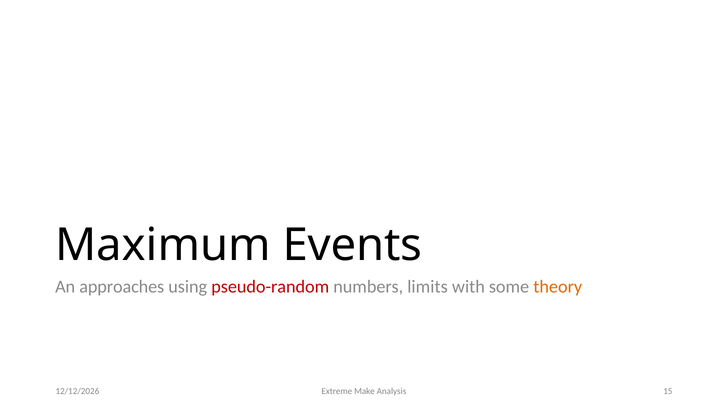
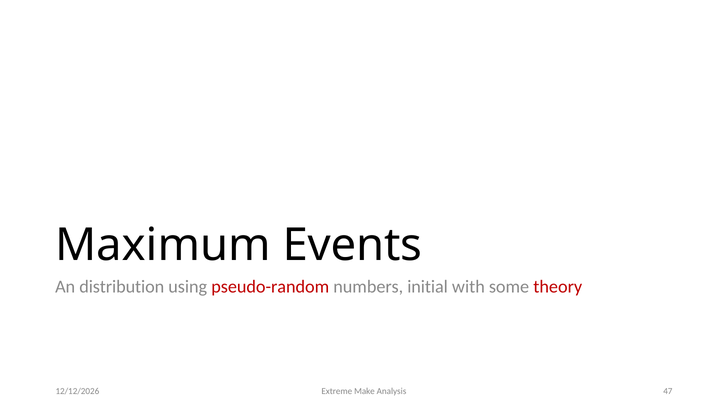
approaches: approaches -> distribution
limits: limits -> initial
theory colour: orange -> red
15: 15 -> 47
